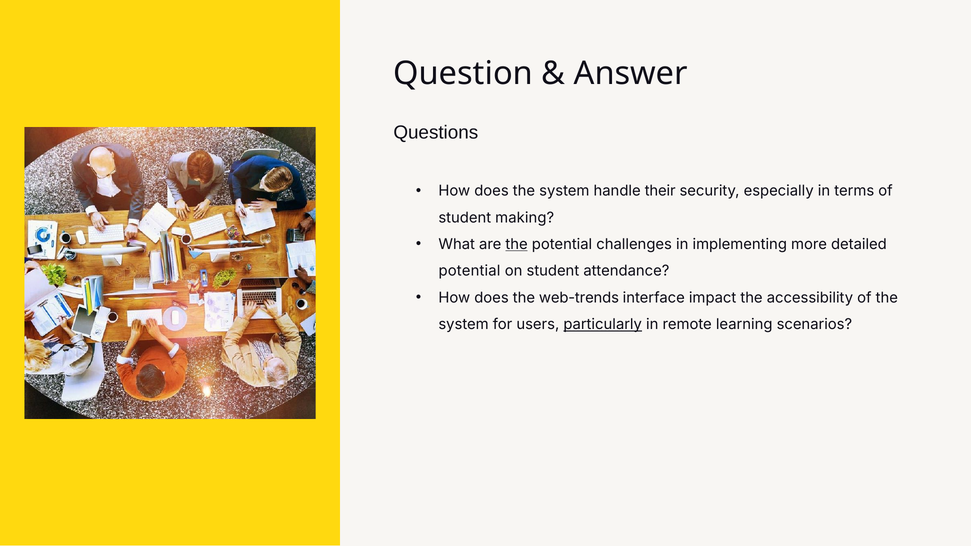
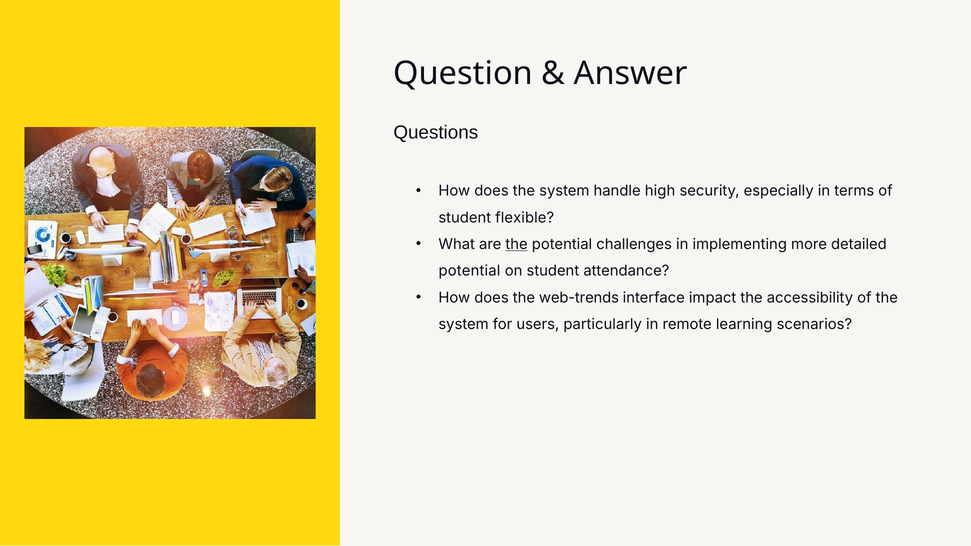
their: their -> high
making: making -> flexible
particularly underline: present -> none
